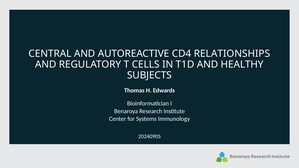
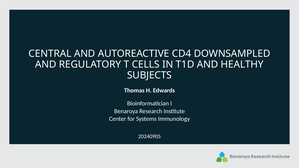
RELATIONSHIPS: RELATIONSHIPS -> DOWNSAMPLED
